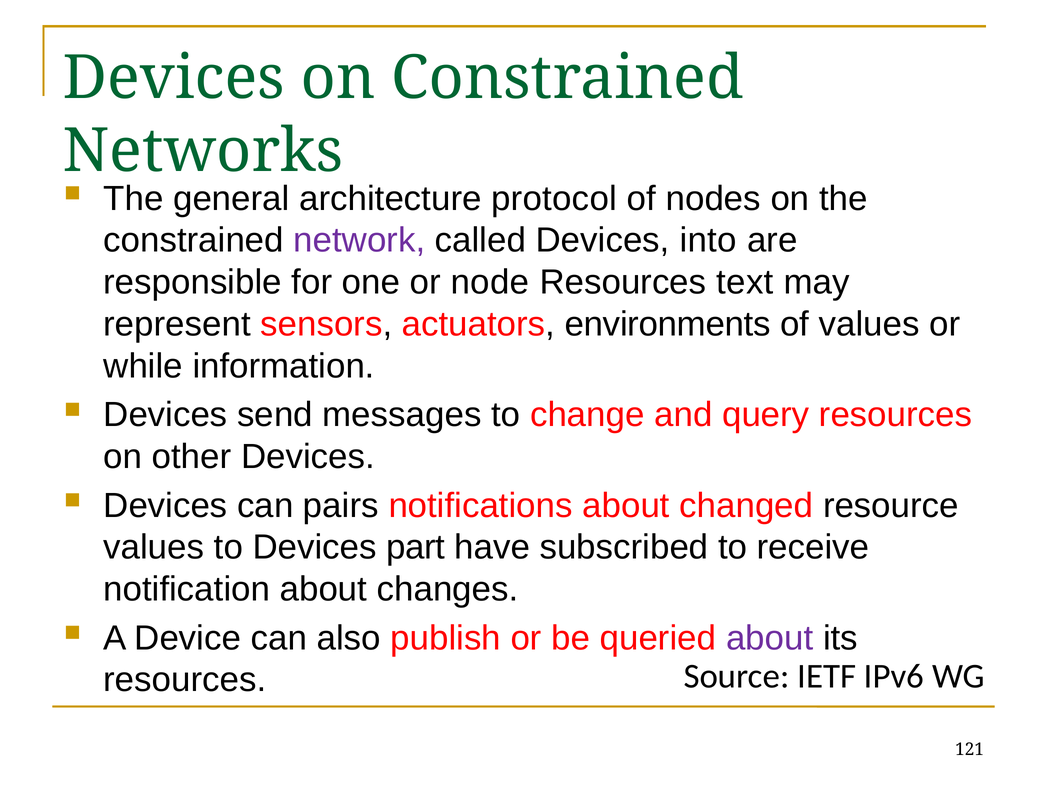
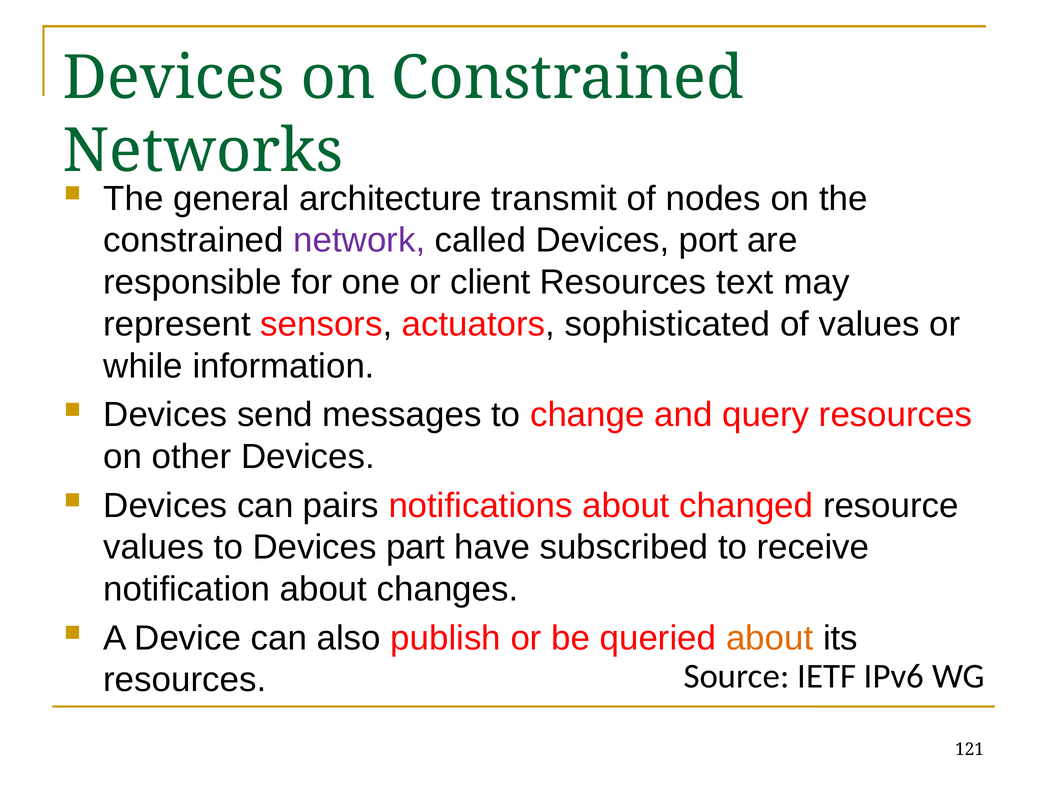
protocol: protocol -> transmit
into: into -> port
node: node -> client
environments: environments -> sophisticated
about at (770, 638) colour: purple -> orange
